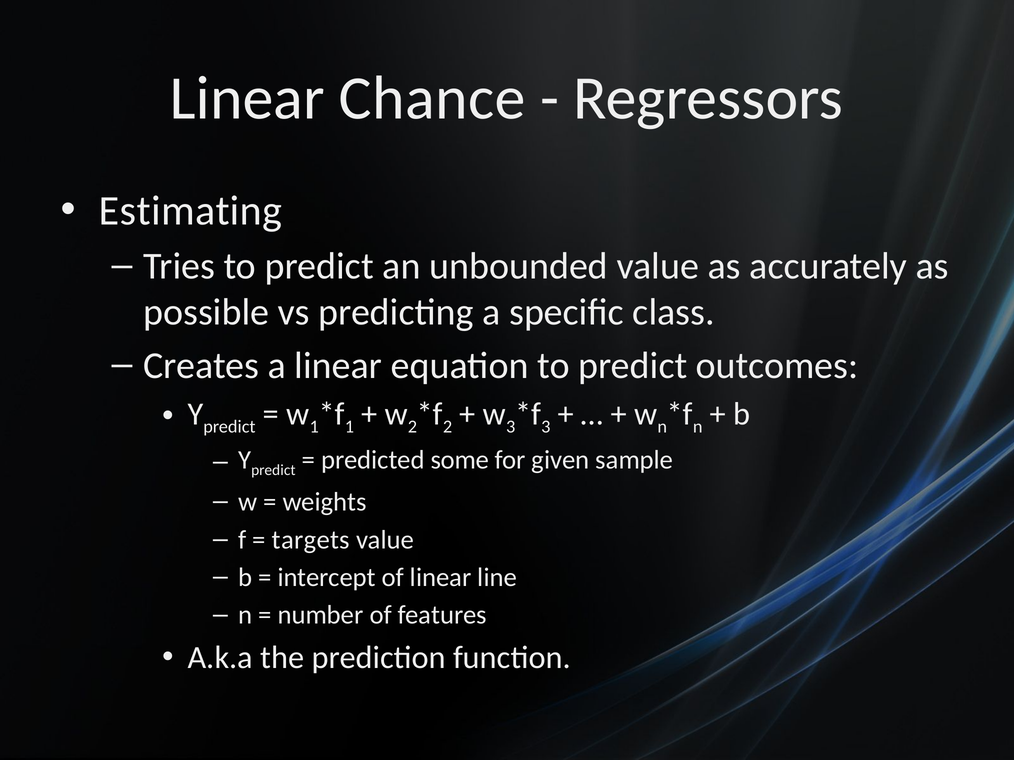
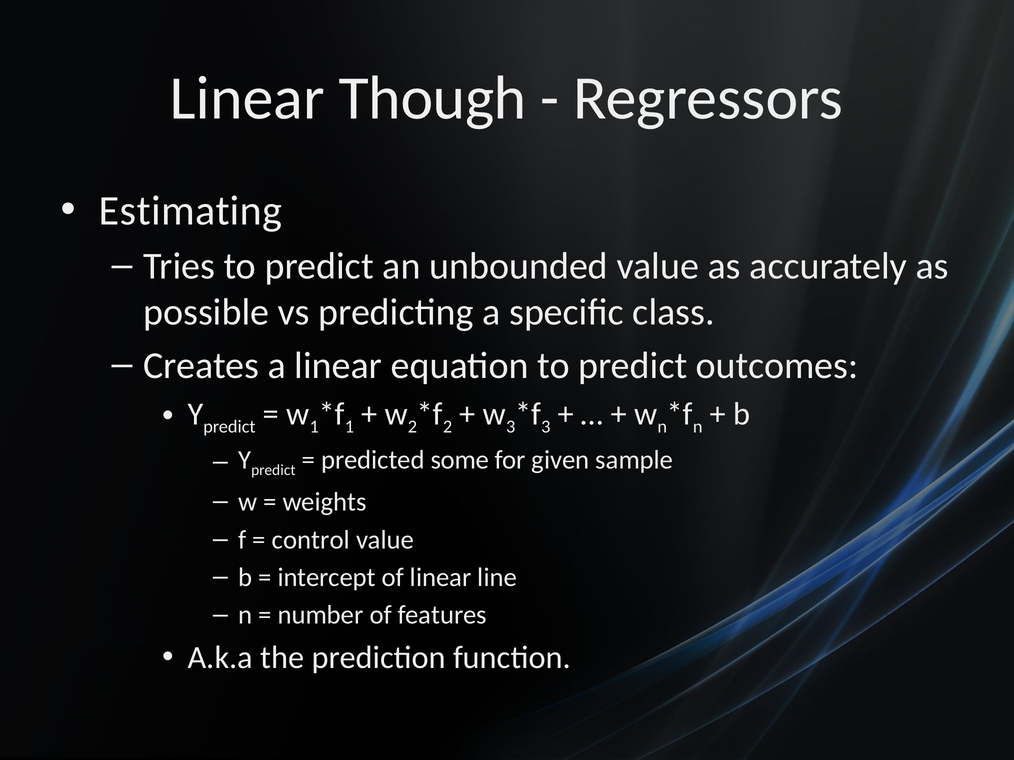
Chance: Chance -> Though
targets: targets -> control
